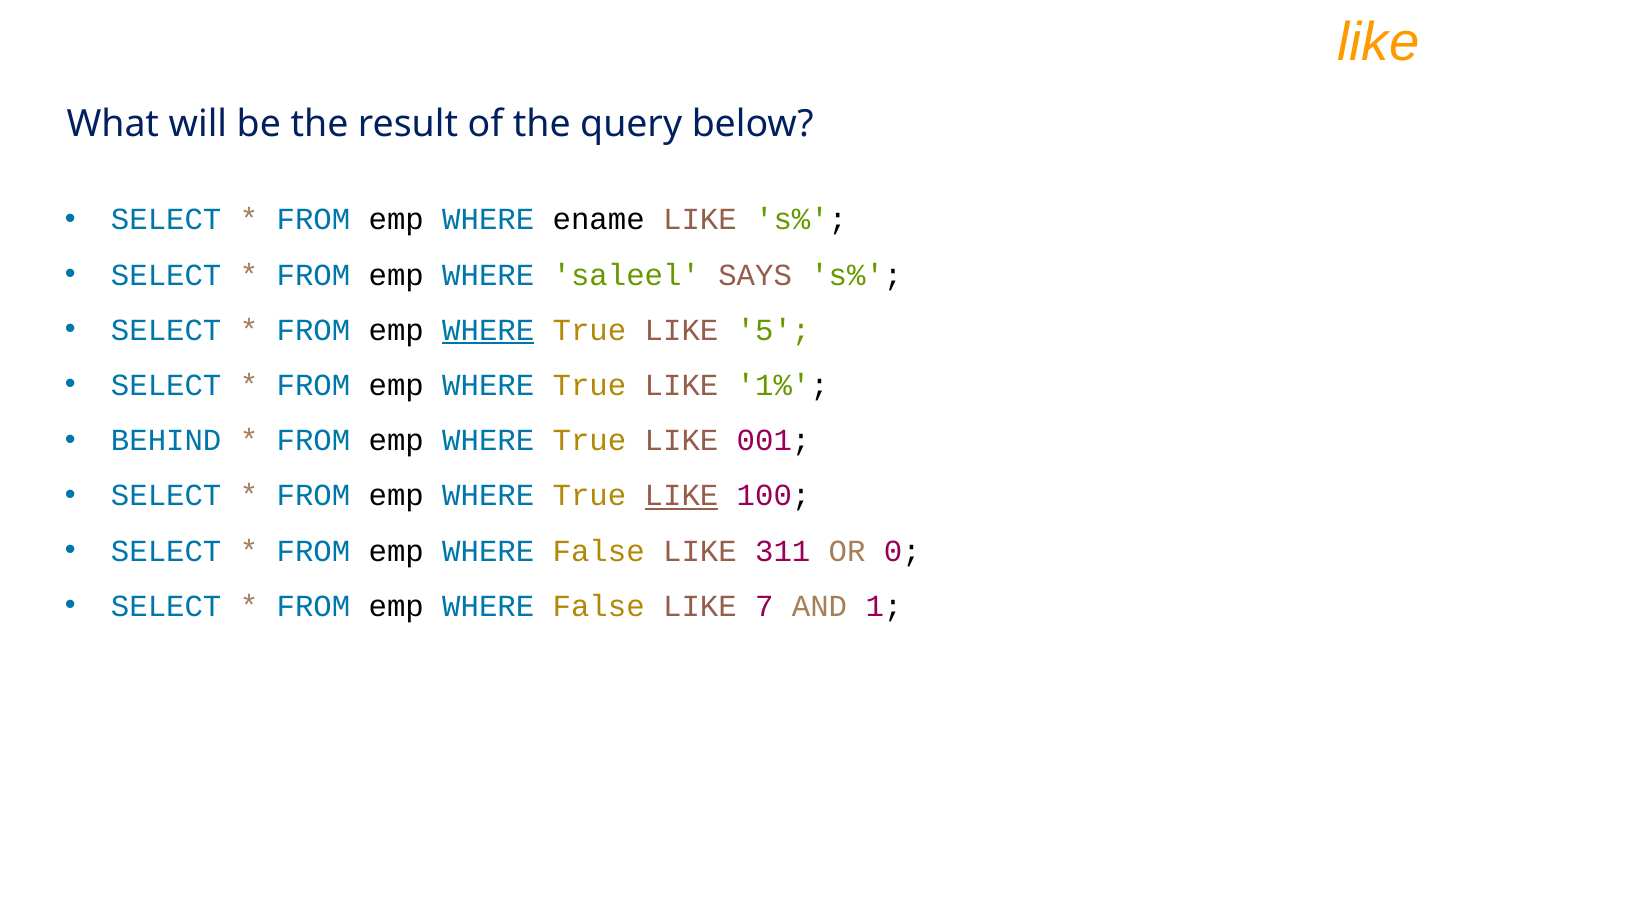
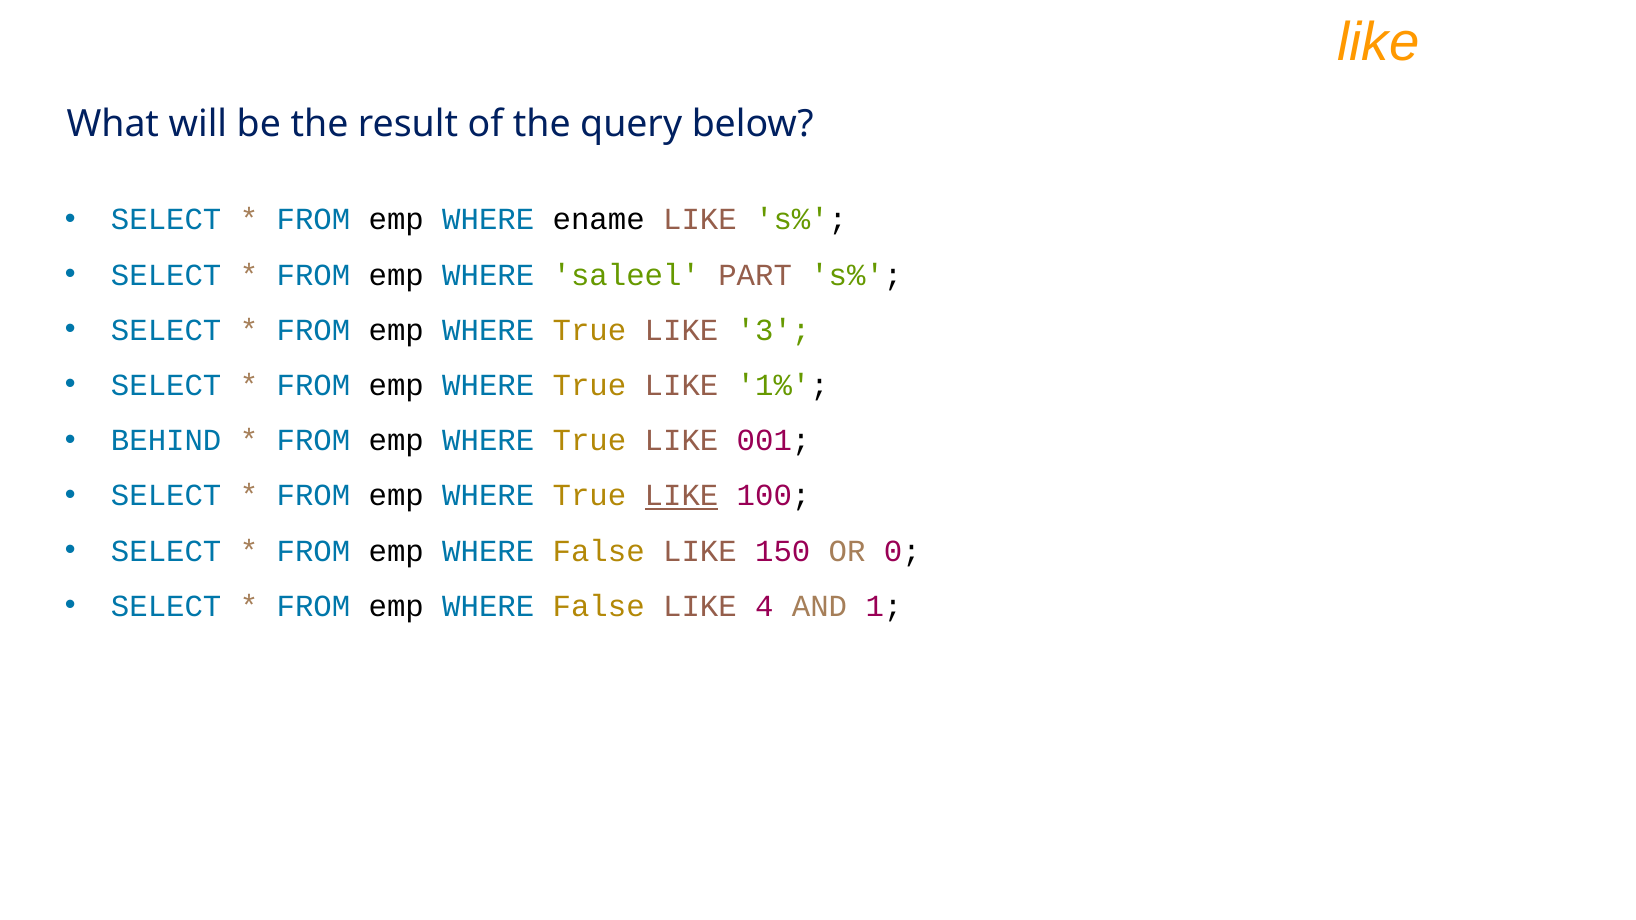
SAYS: SAYS -> PART
WHERE at (488, 330) underline: present -> none
5: 5 -> 3
311: 311 -> 150
7: 7 -> 4
